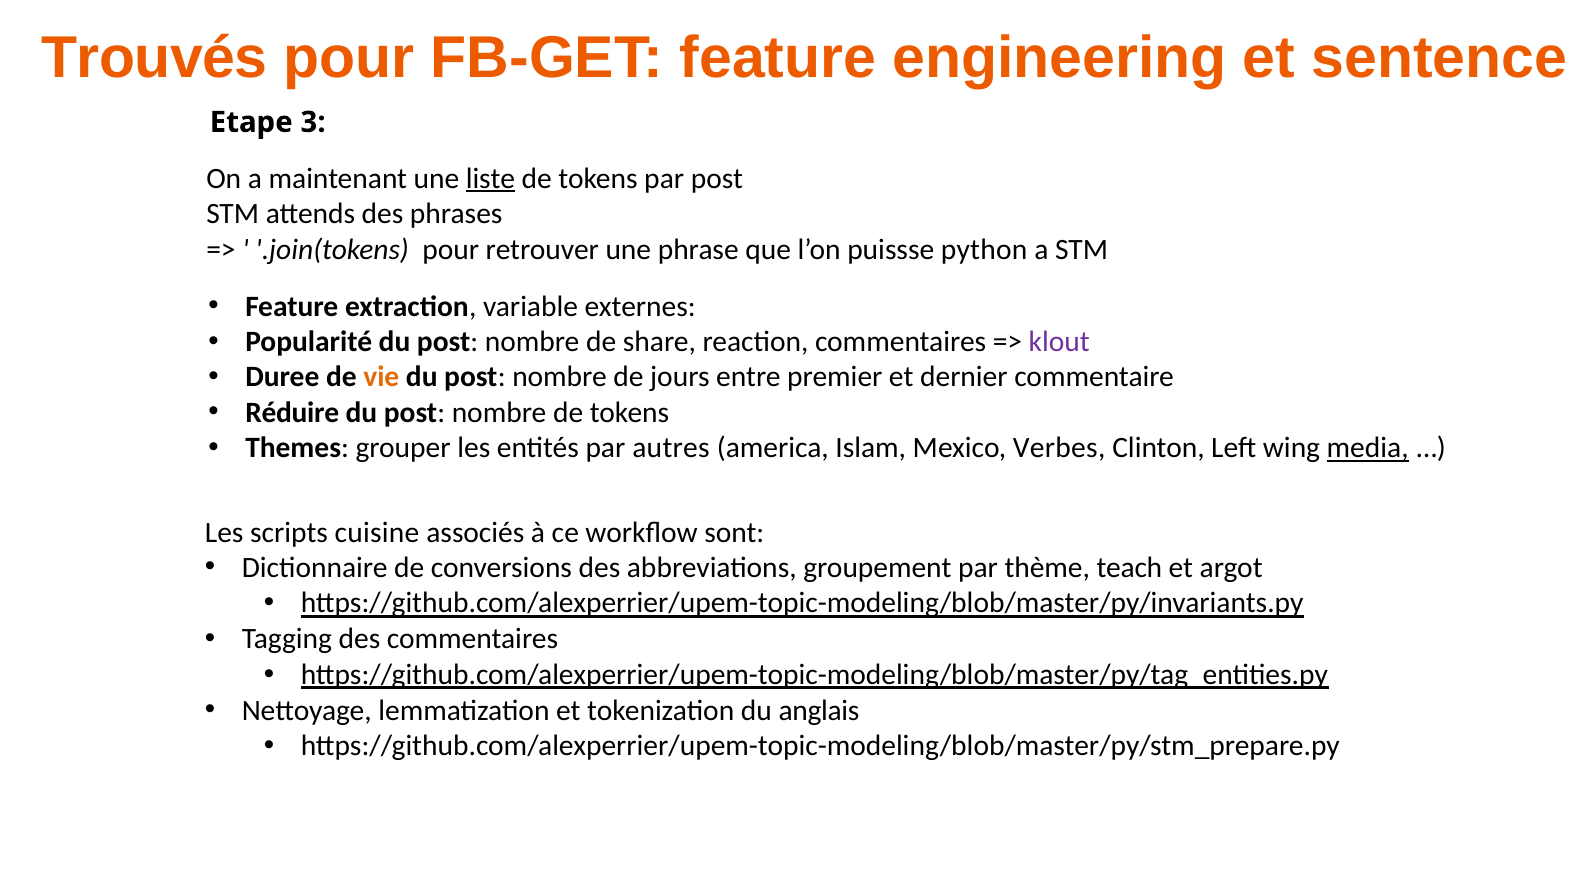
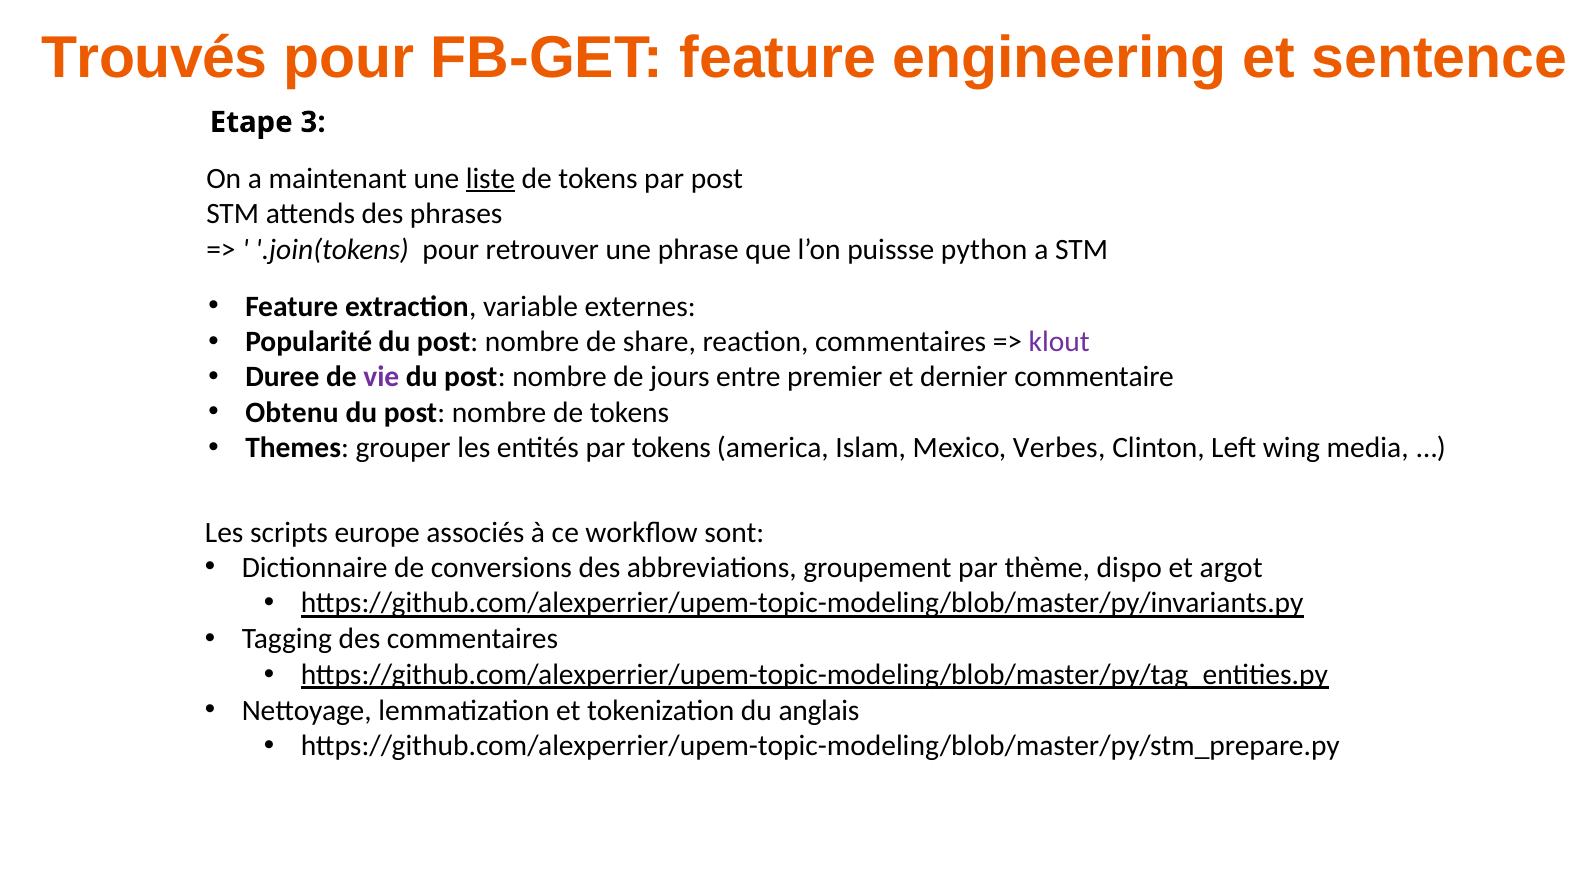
vie colour: orange -> purple
Réduire: Réduire -> Obtenu
par autres: autres -> tokens
media underline: present -> none
cuisine: cuisine -> europe
teach: teach -> dispo
